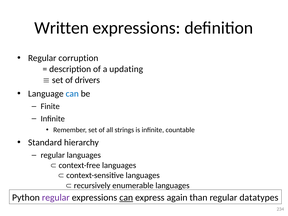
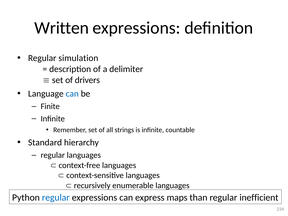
corruption: corruption -> simulation
updating: updating -> delimiter
regular at (56, 197) colour: purple -> blue
can at (126, 197) underline: present -> none
again: again -> maps
datatypes: datatypes -> inefficient
